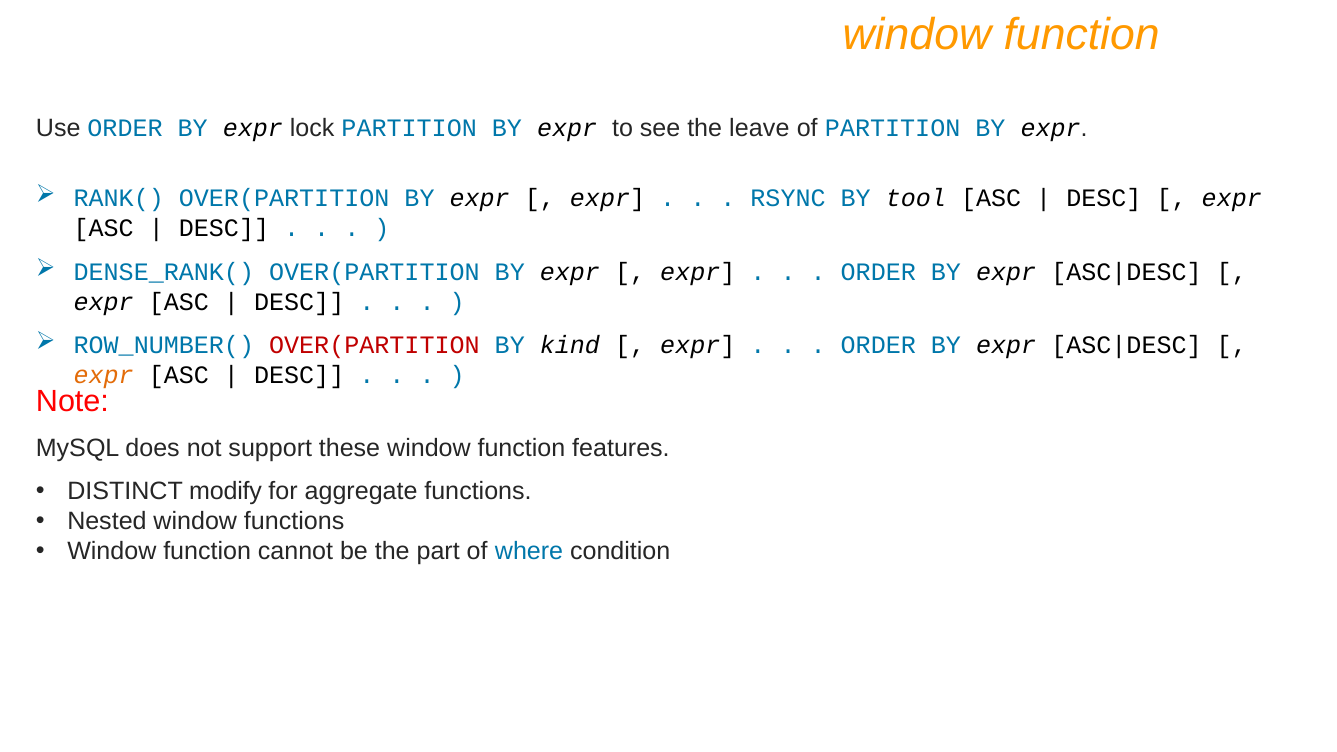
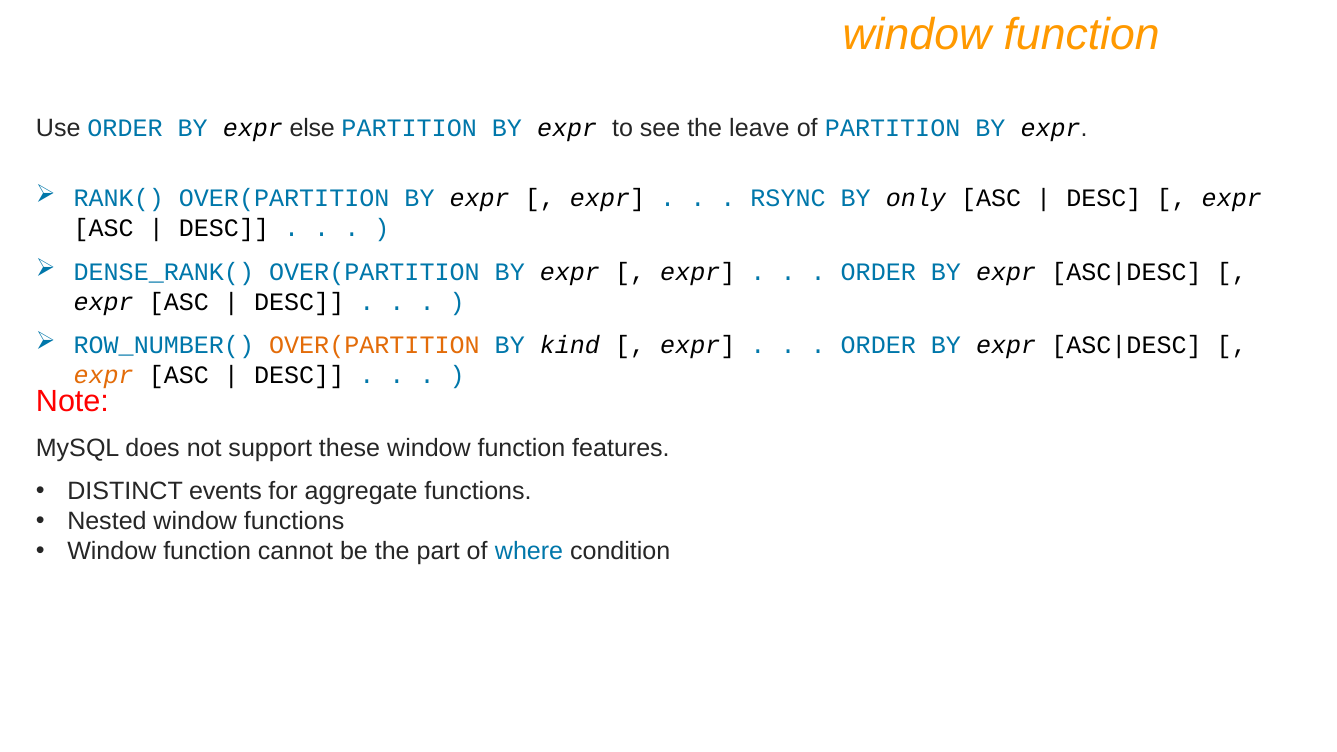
lock: lock -> else
tool: tool -> only
OVER(PARTITION at (374, 345) colour: red -> orange
modify: modify -> events
